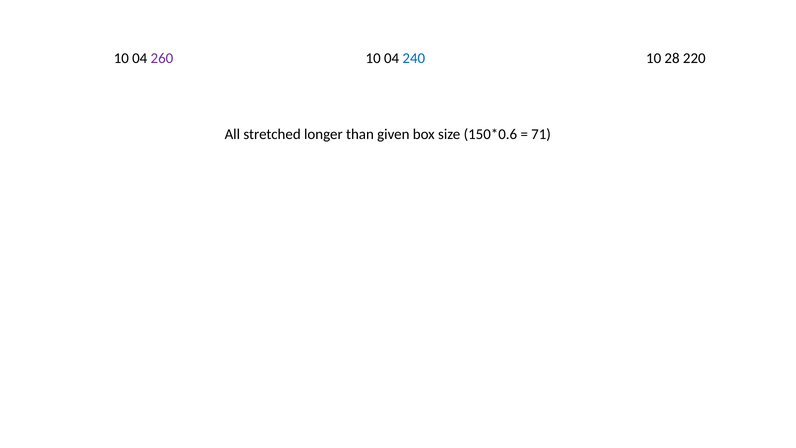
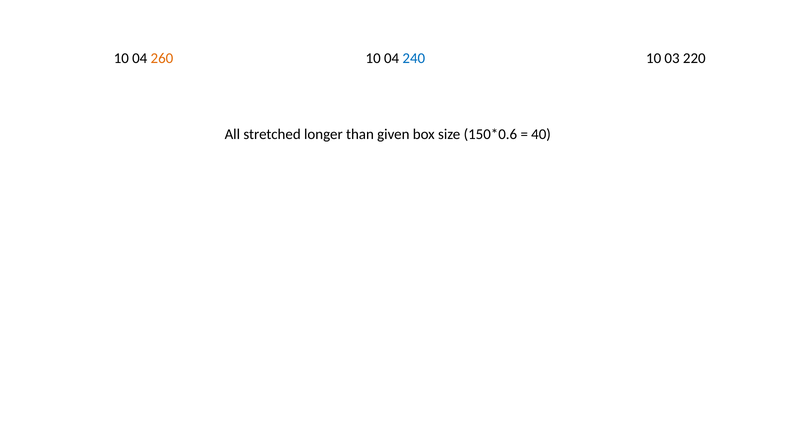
260 colour: purple -> orange
28: 28 -> 03
71: 71 -> 40
